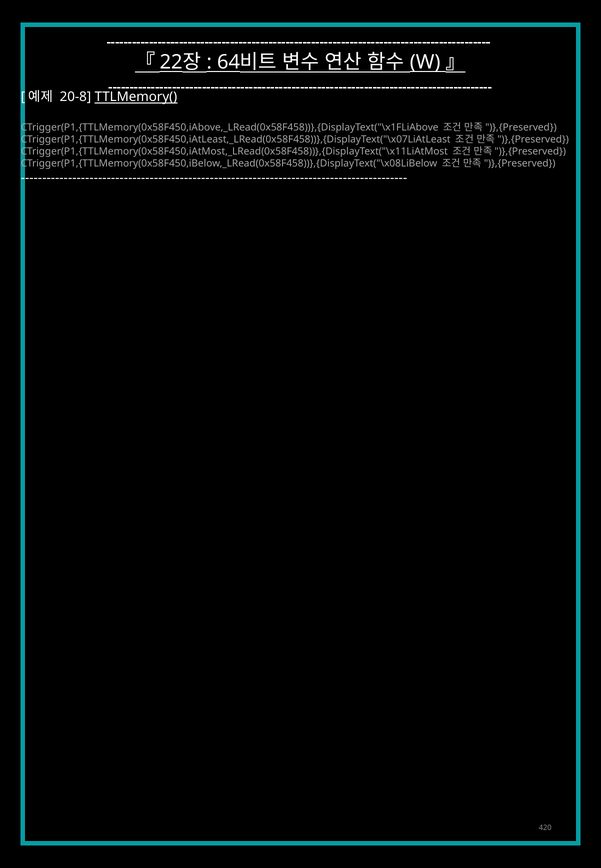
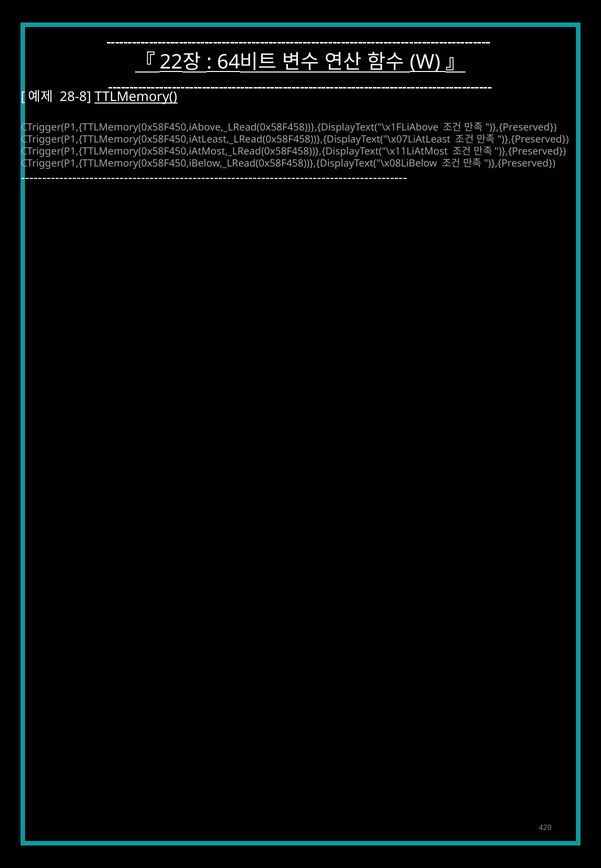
20-8: 20-8 -> 28-8
